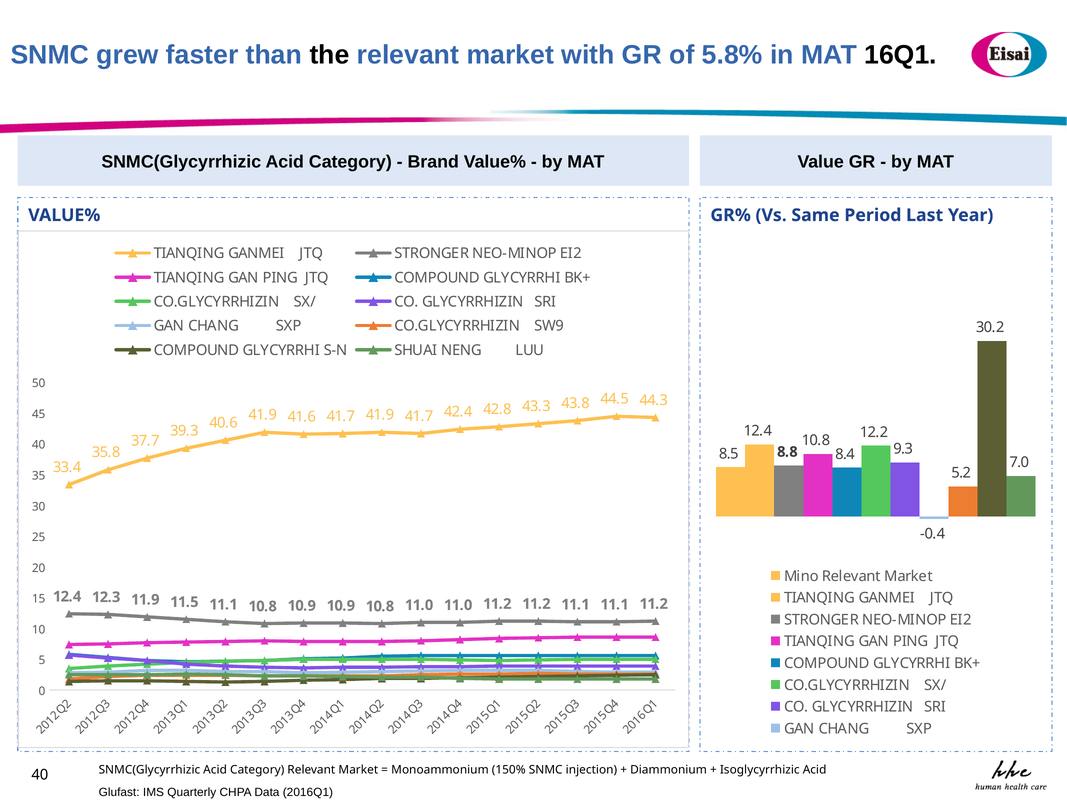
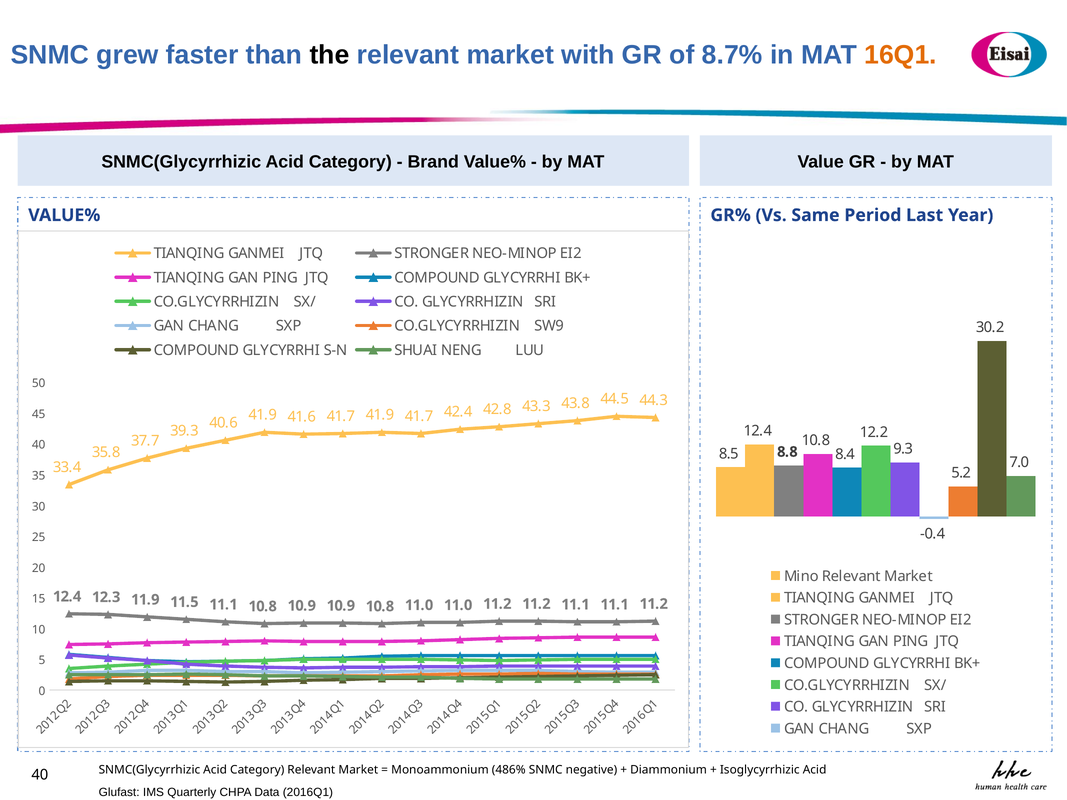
5.8%: 5.8% -> 8.7%
16Q1 colour: black -> orange
150%: 150% -> 486%
injection: injection -> negative
